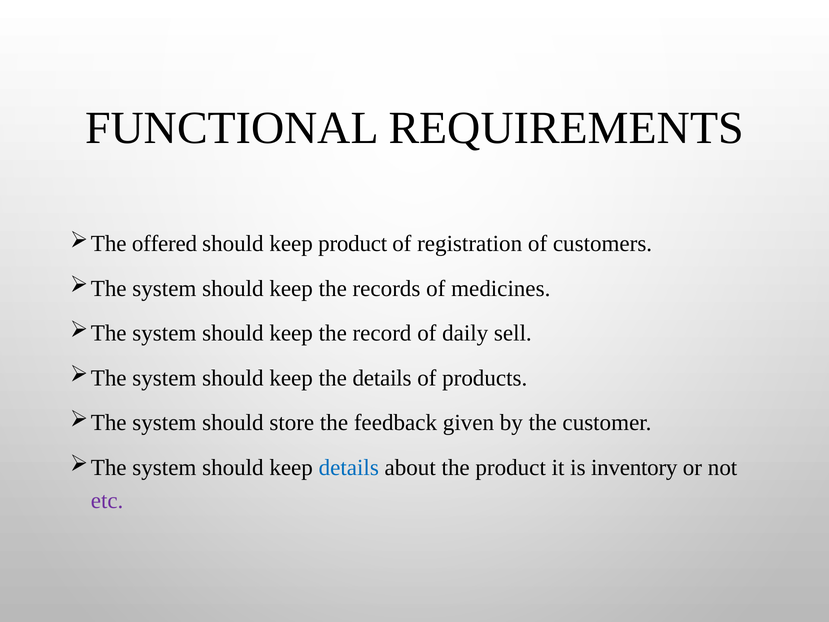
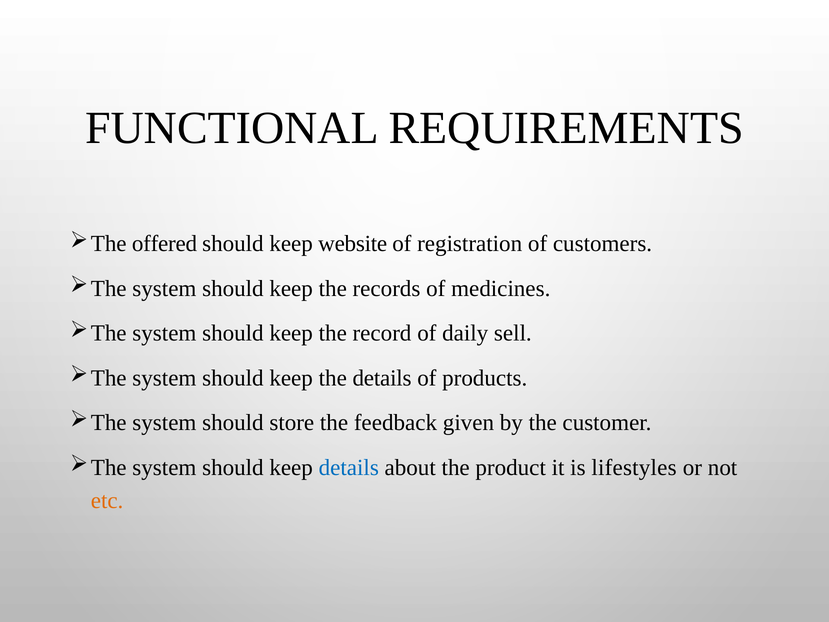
keep product: product -> website
inventory: inventory -> lifestyles
etc colour: purple -> orange
